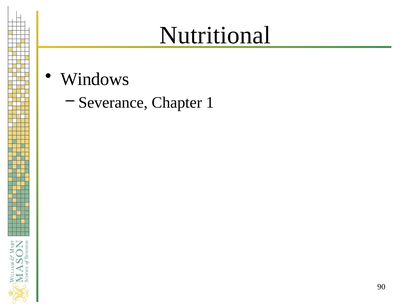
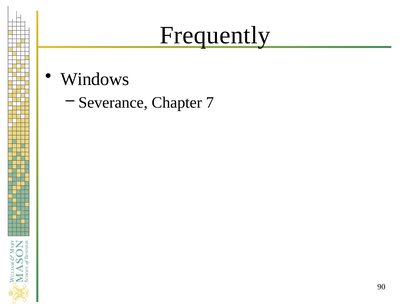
Nutritional: Nutritional -> Frequently
1: 1 -> 7
